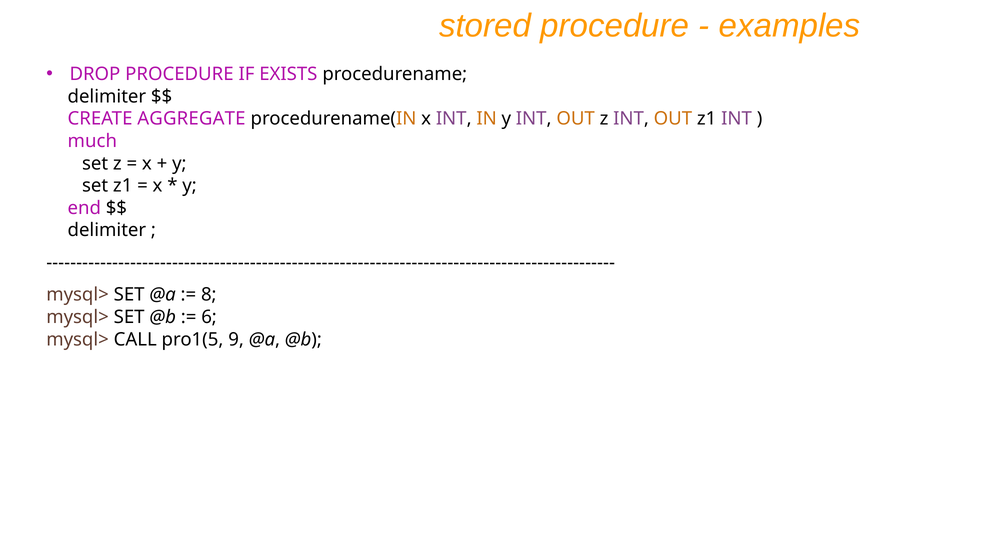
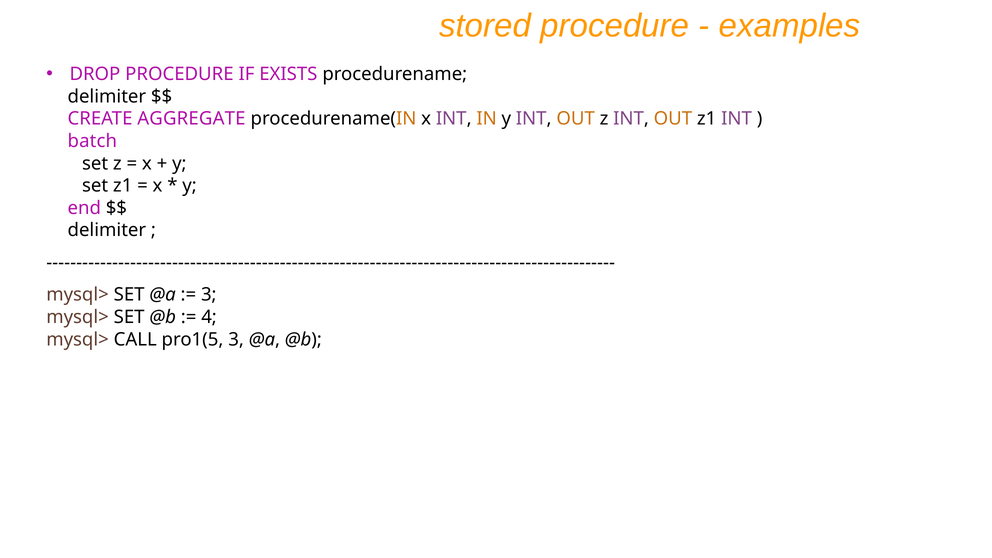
much: much -> batch
8 at (209, 295): 8 -> 3
6: 6 -> 4
pro1(5 9: 9 -> 3
